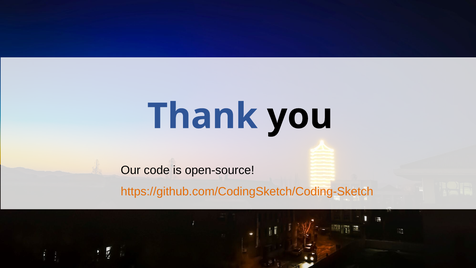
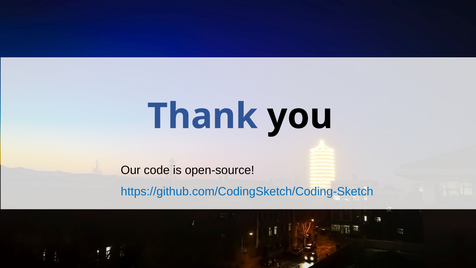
https://github.com/CodingSketch/Coding-Sketch colour: orange -> blue
